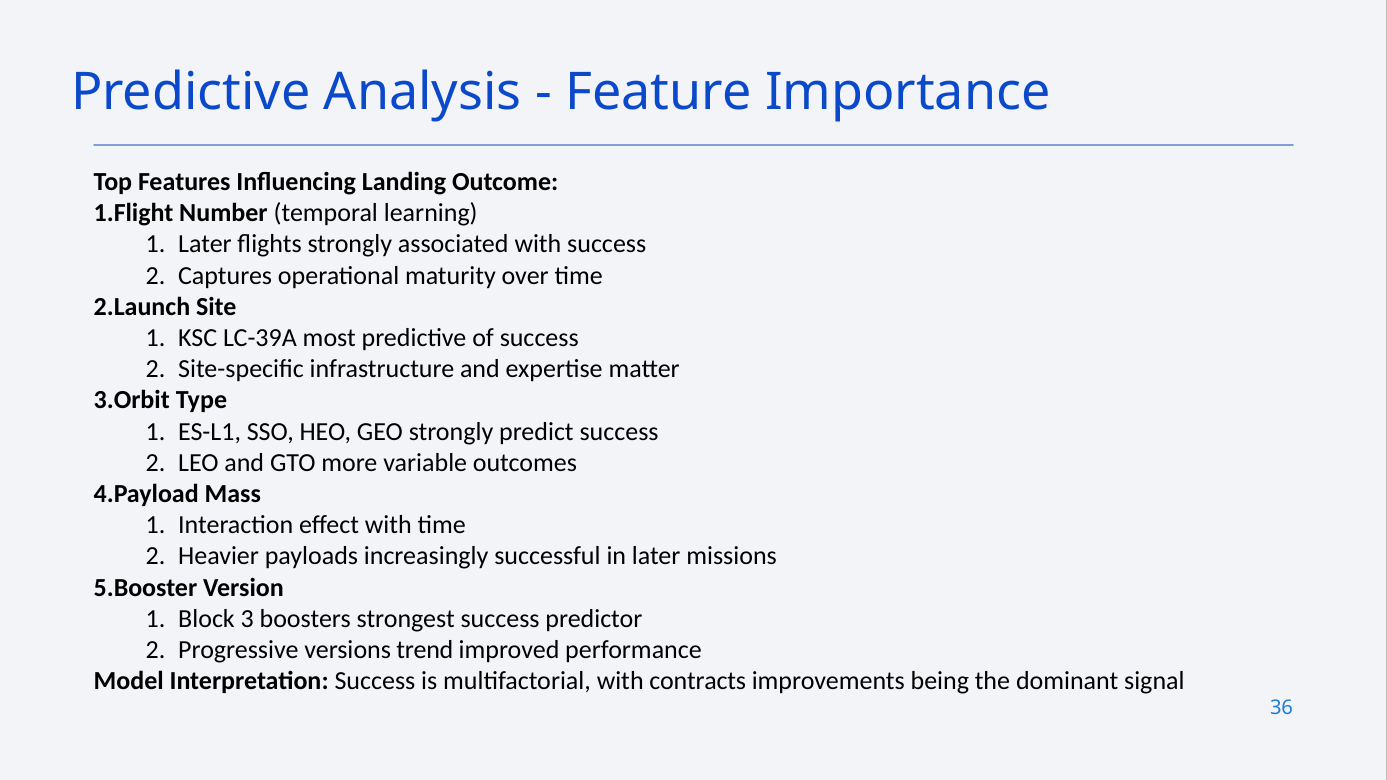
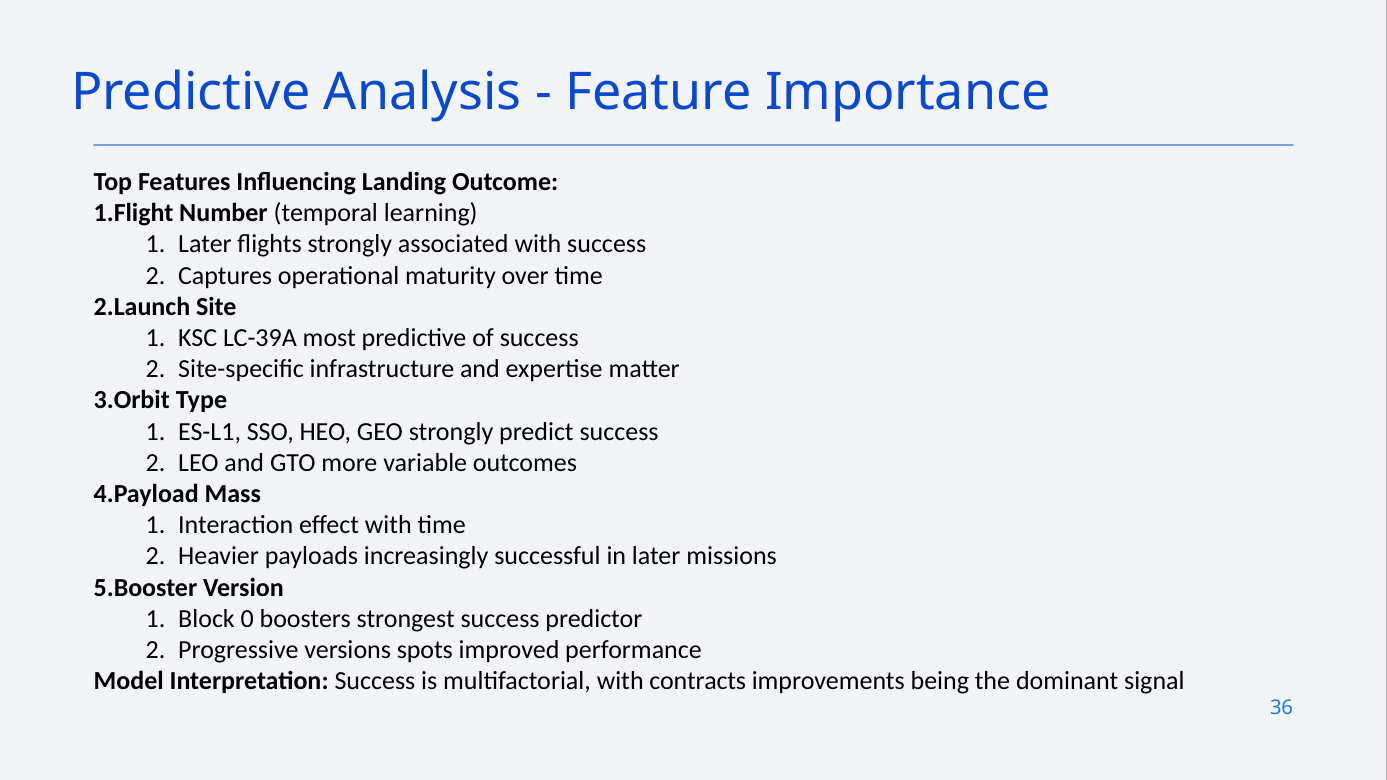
3: 3 -> 0
trend: trend -> spots
